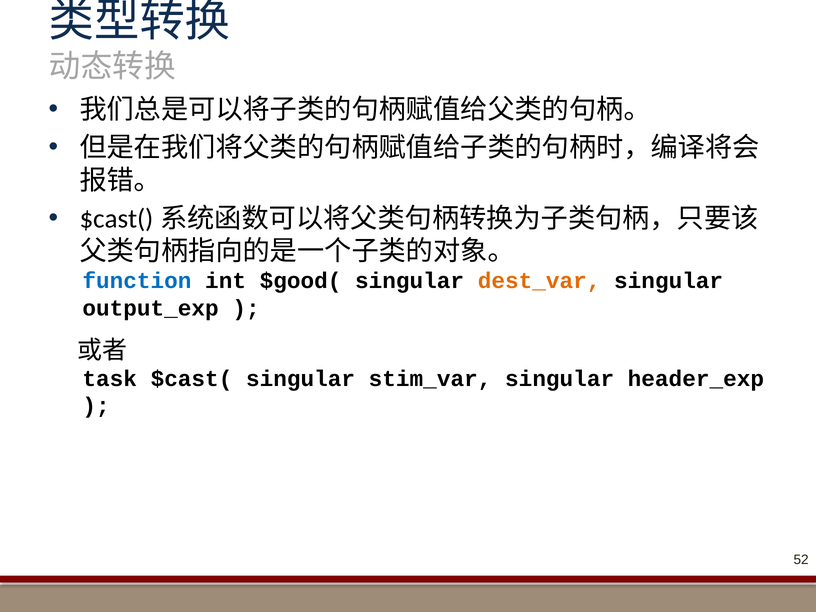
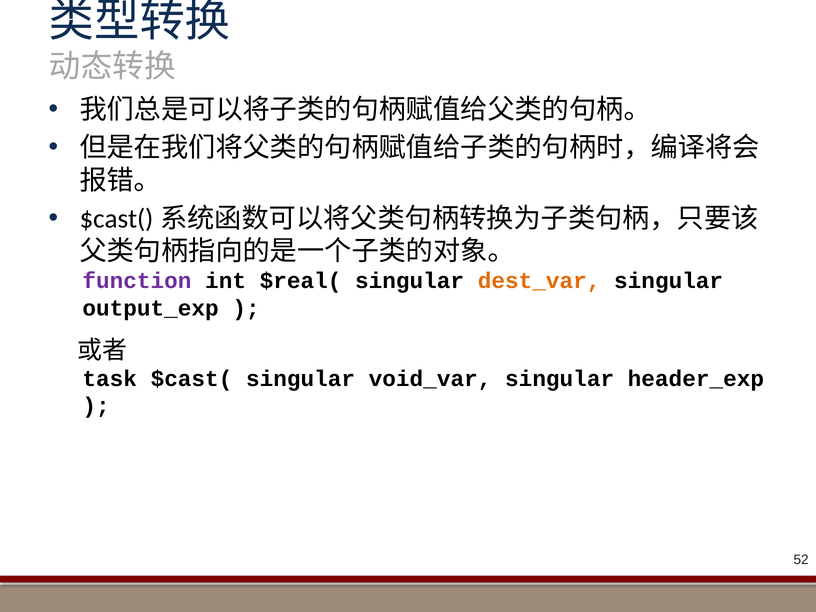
function colour: blue -> purple
$good(: $good( -> $real(
stim_var: stim_var -> void_var
